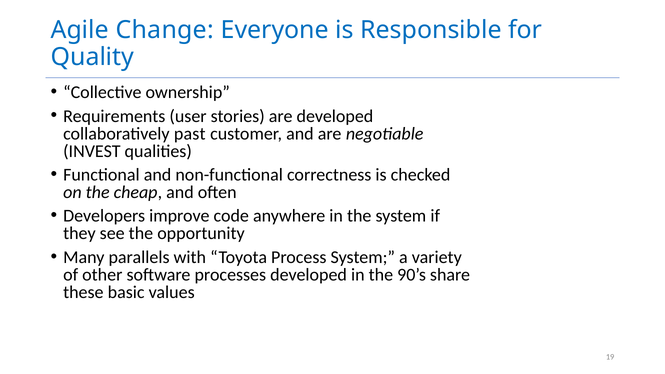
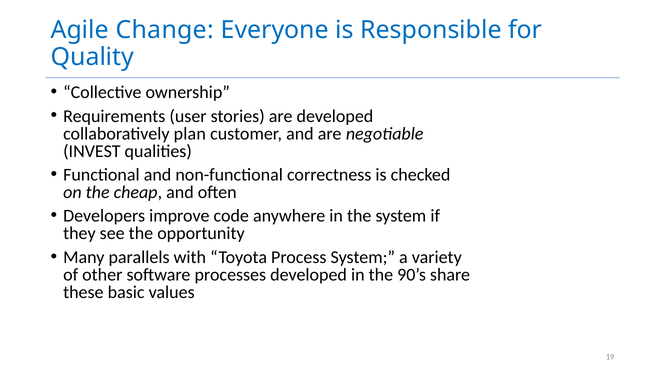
past: past -> plan
